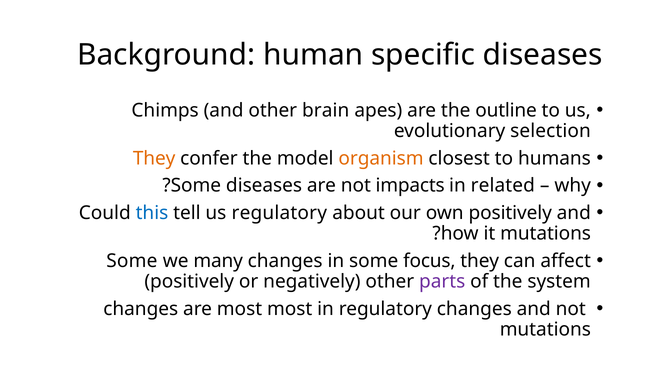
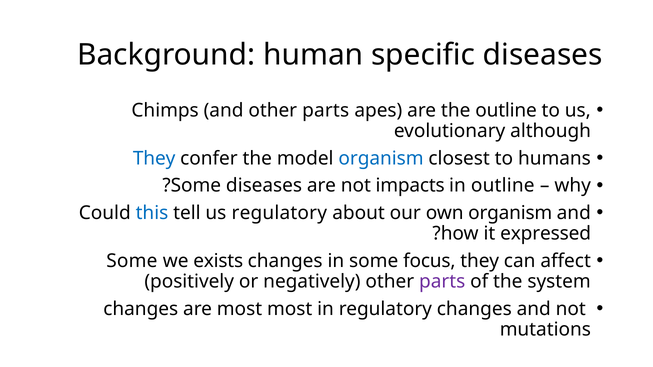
and other brain: brain -> parts
selection: selection -> although
They at (154, 158) colour: orange -> blue
organism at (381, 158) colour: orange -> blue
in related: related -> outline
own positively: positively -> organism
it mutations: mutations -> expressed
many: many -> exists
